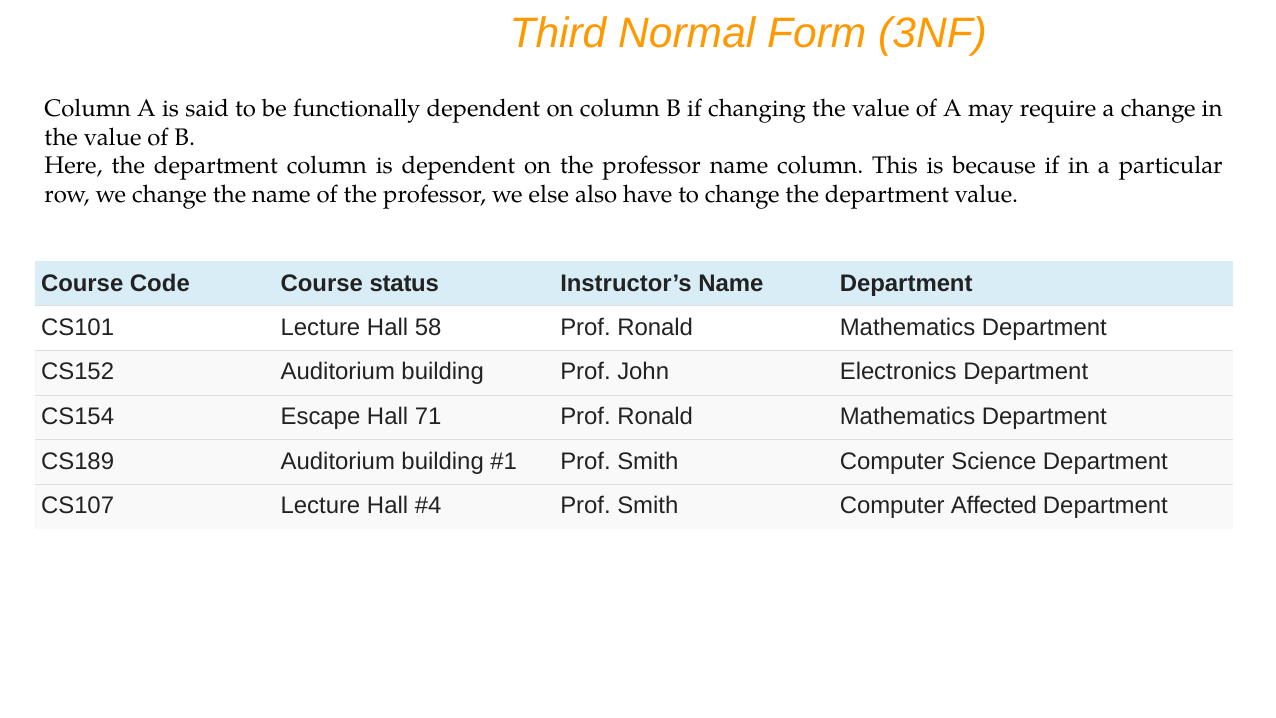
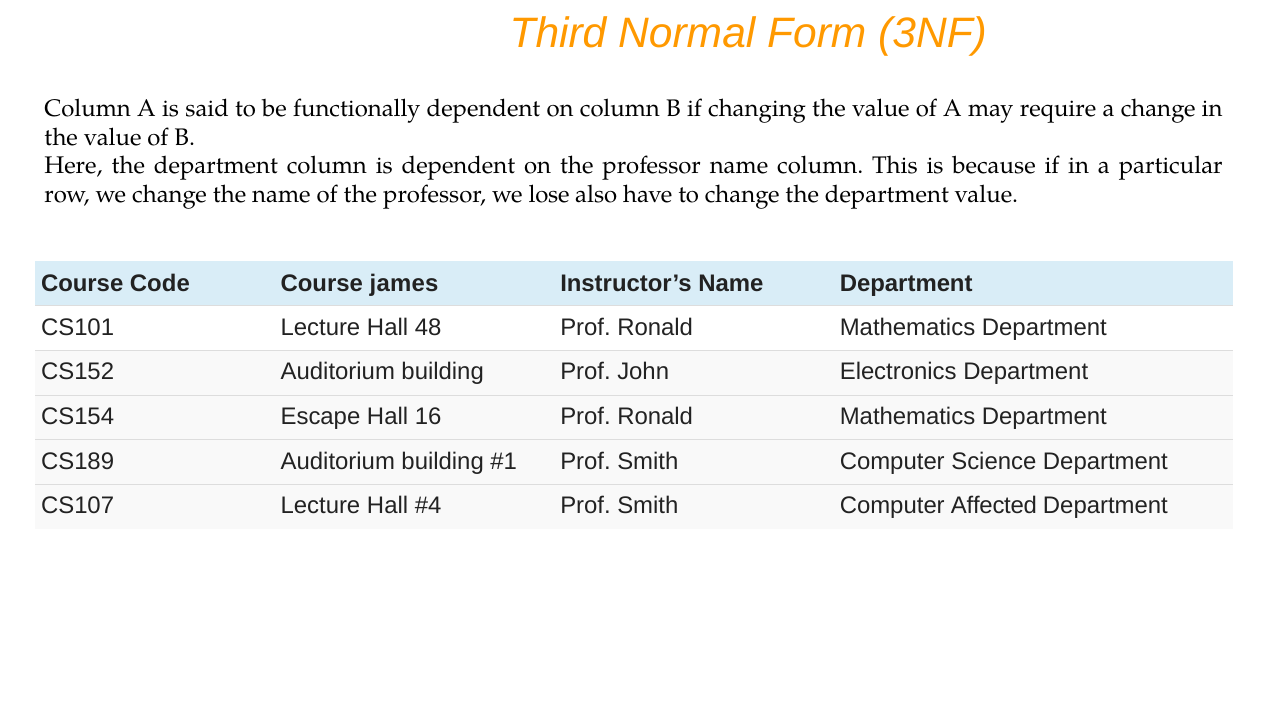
else: else -> lose
status: status -> james
58: 58 -> 48
71: 71 -> 16
